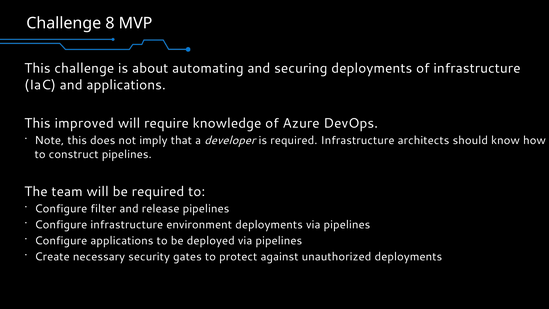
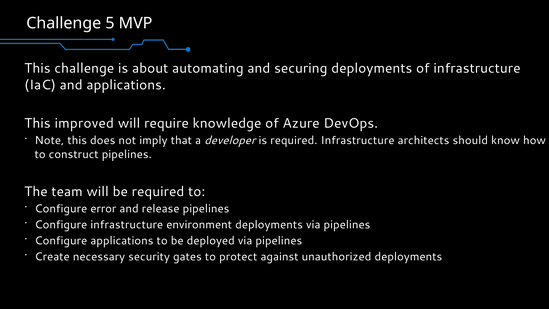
8: 8 -> 5
filter: filter -> error
